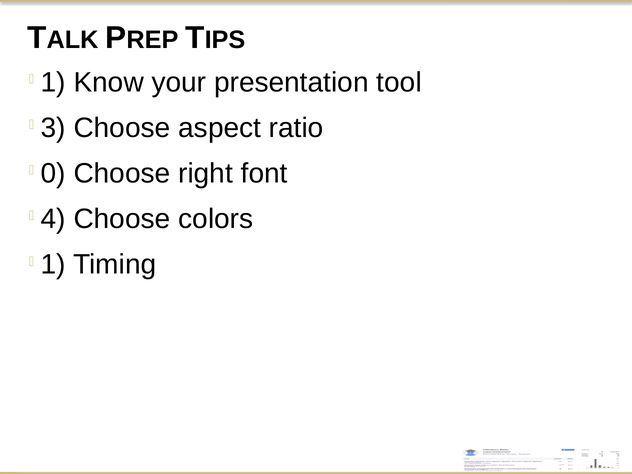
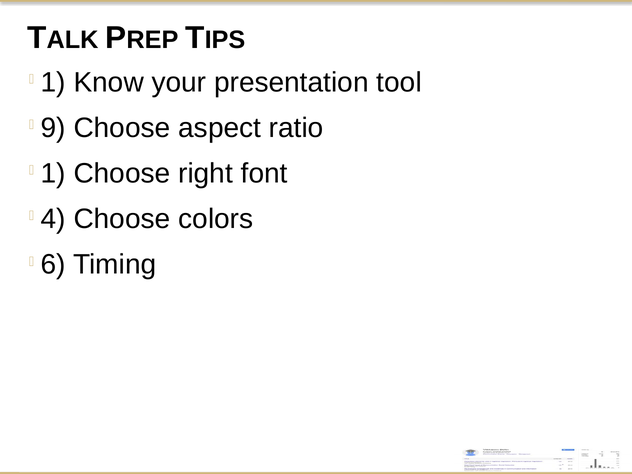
3: 3 -> 9
0 at (53, 174): 0 -> 1
1 at (53, 265): 1 -> 6
